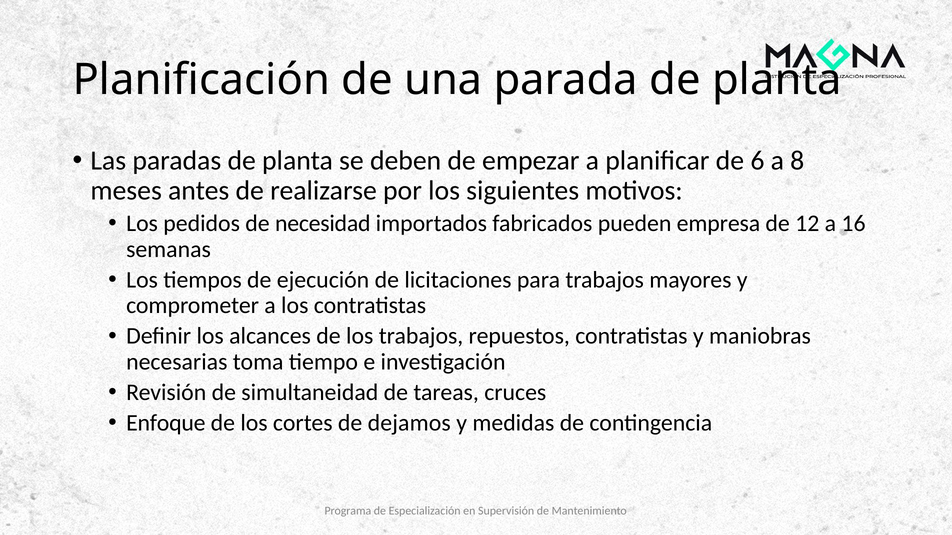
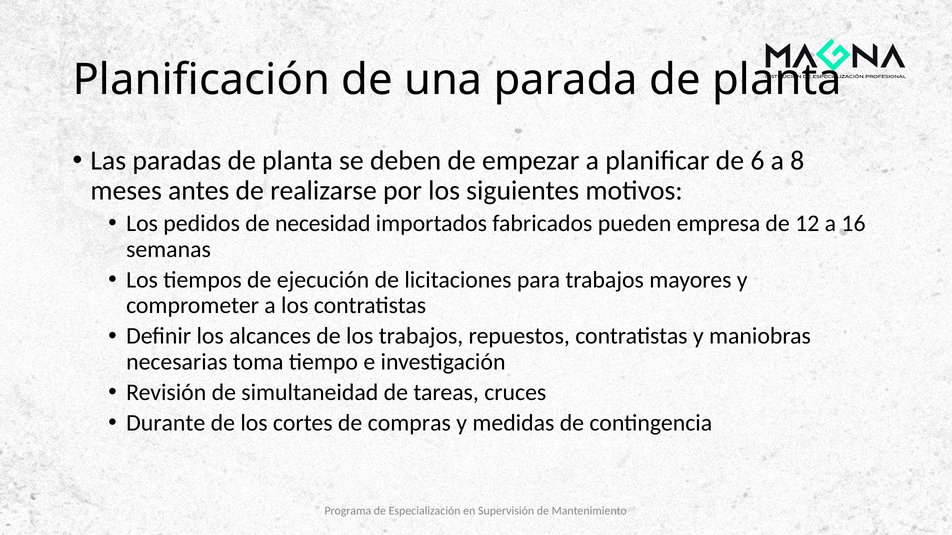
Enfoque: Enfoque -> Durante
dejamos: dejamos -> compras
